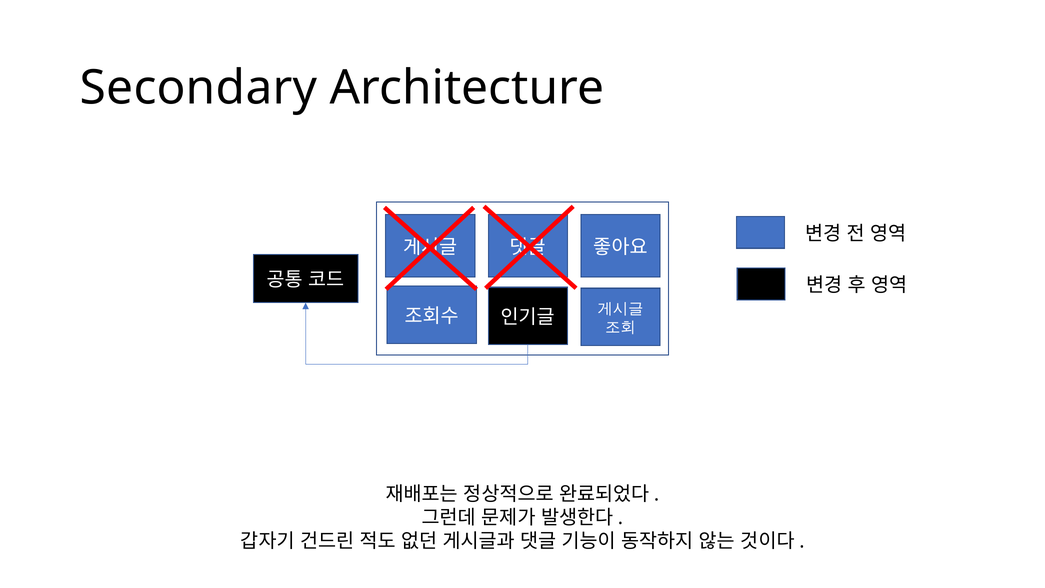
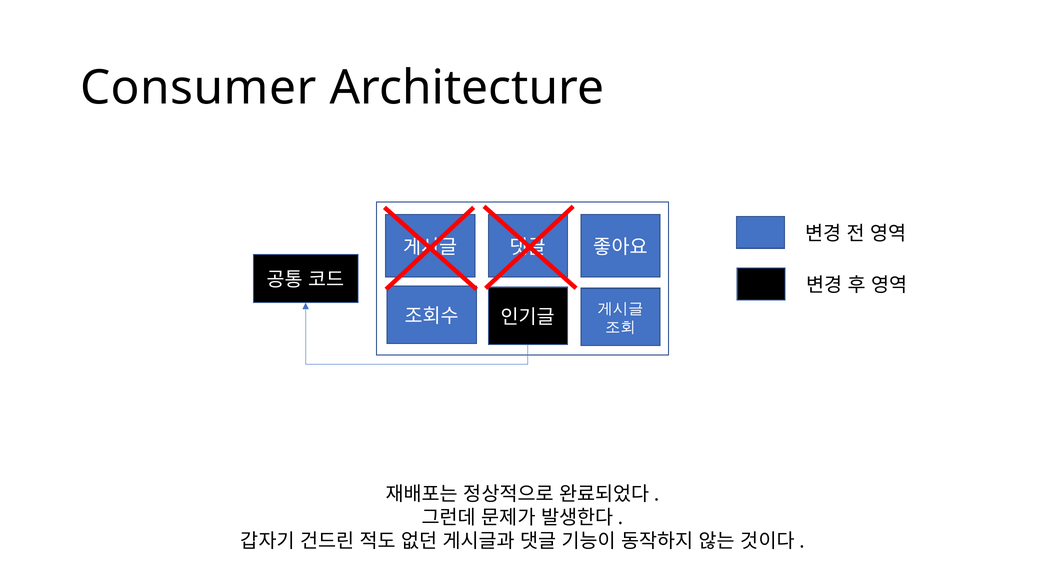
Secondary: Secondary -> Consumer
